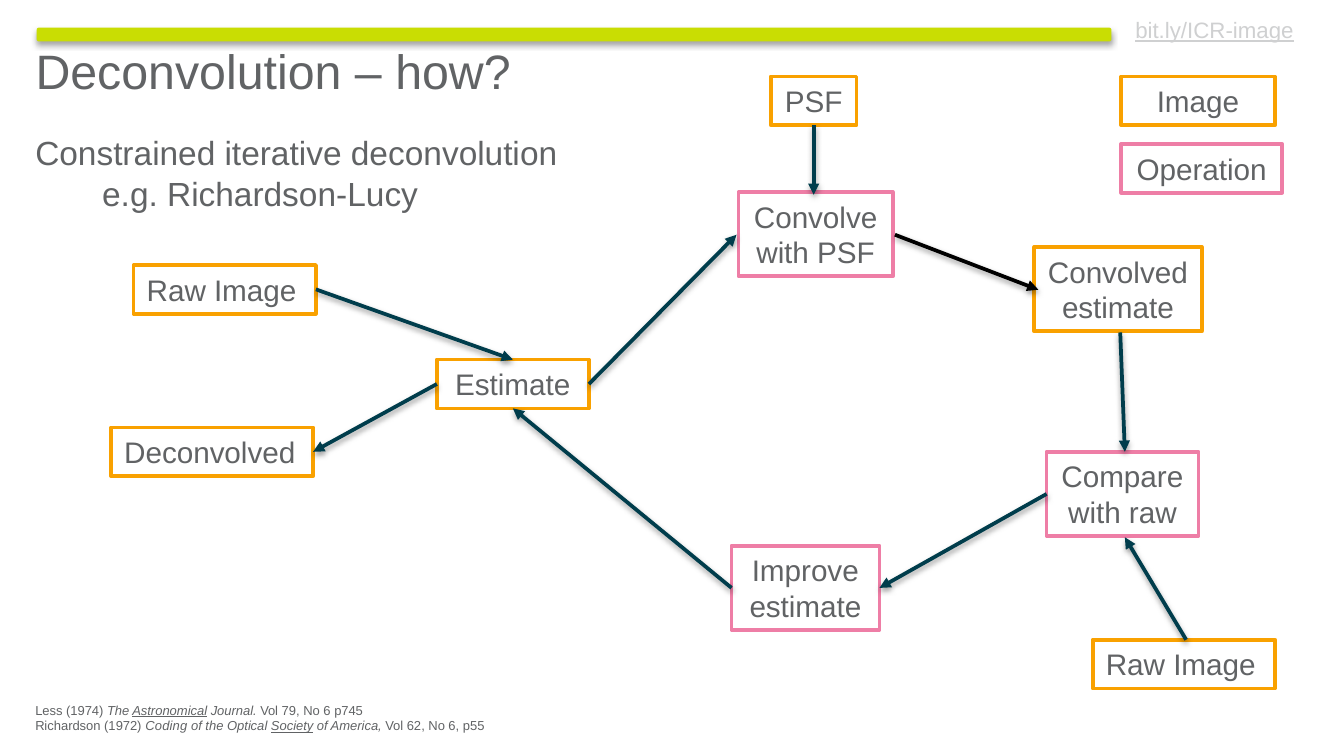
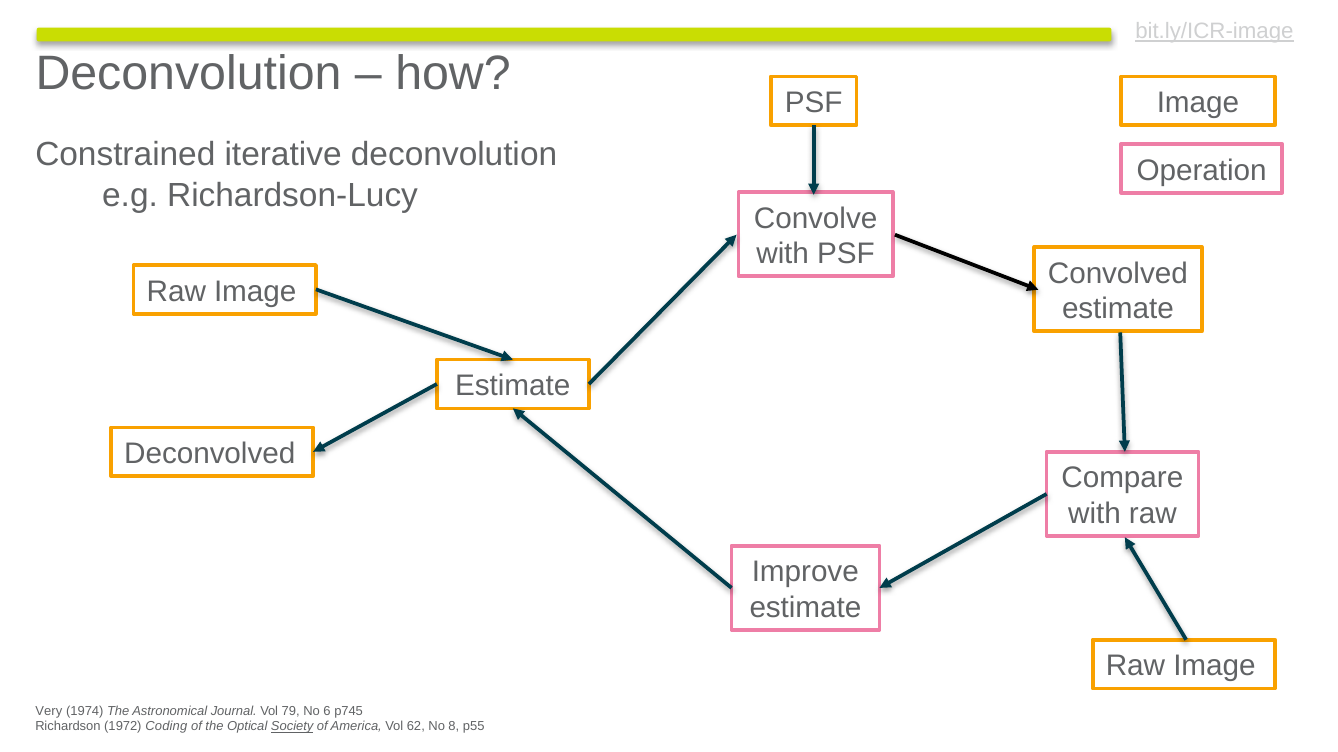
Less: Less -> Very
Astronomical underline: present -> none
62 No 6: 6 -> 8
